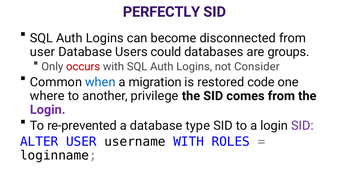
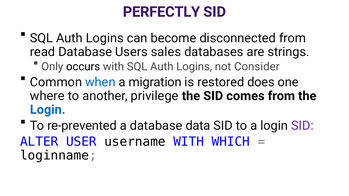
user at (42, 52): user -> read
could: could -> sales
groups: groups -> strings
occurs colour: red -> black
code: code -> does
Login at (48, 110) colour: purple -> blue
type: type -> data
ROLES: ROLES -> WHICH
